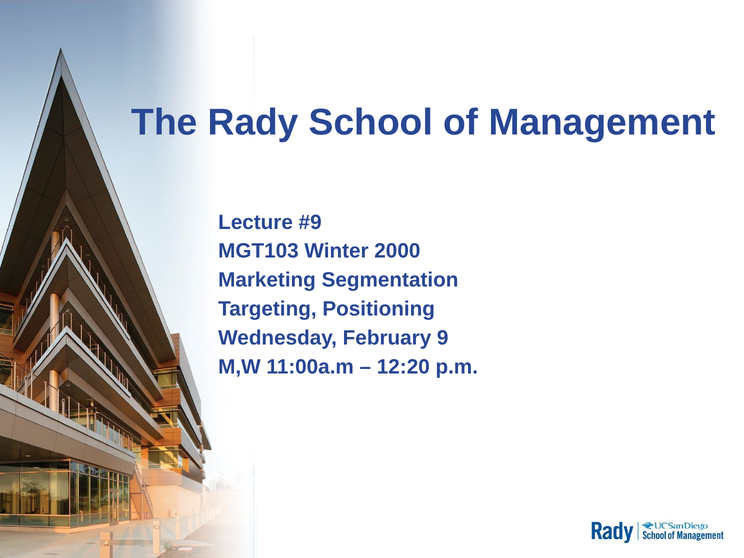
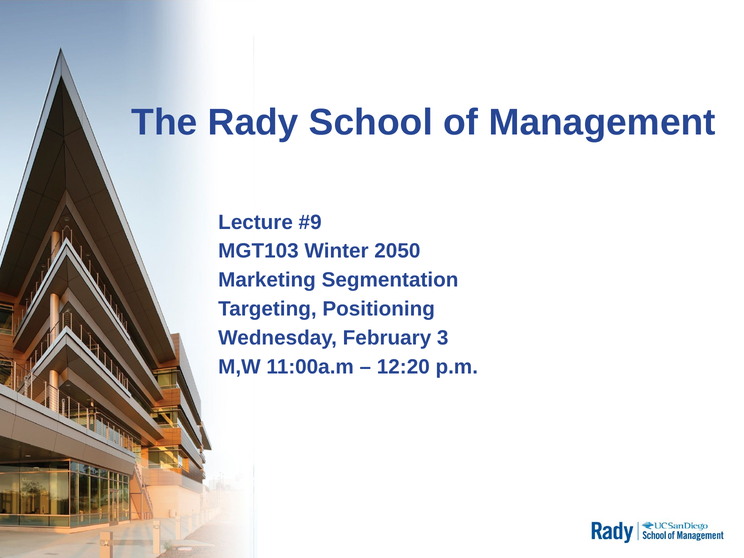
2000: 2000 -> 2050
9: 9 -> 3
